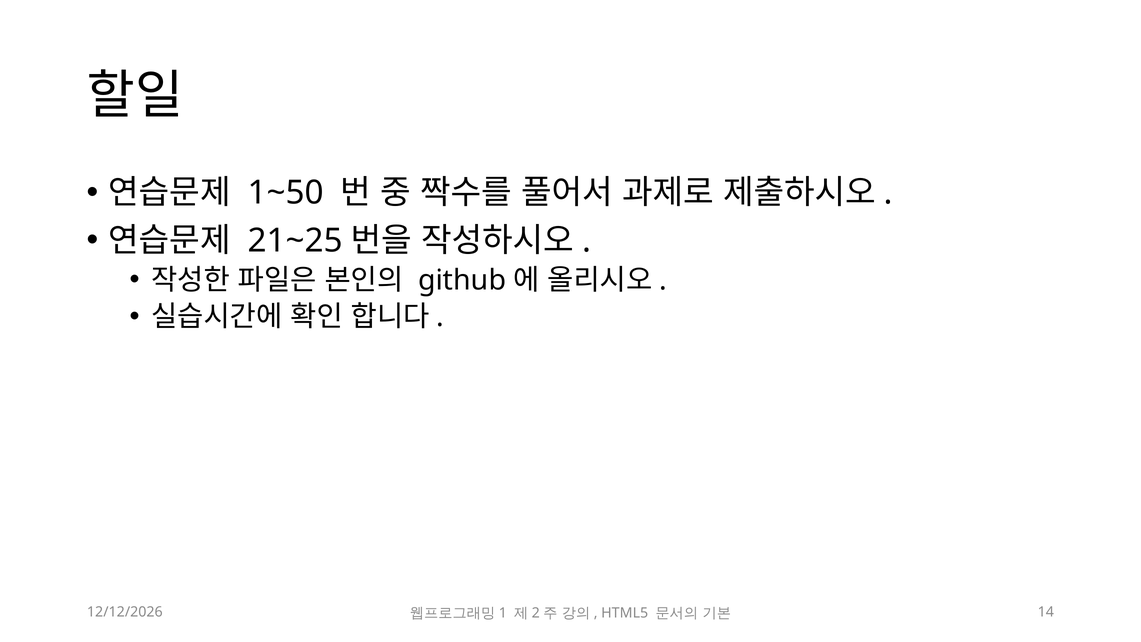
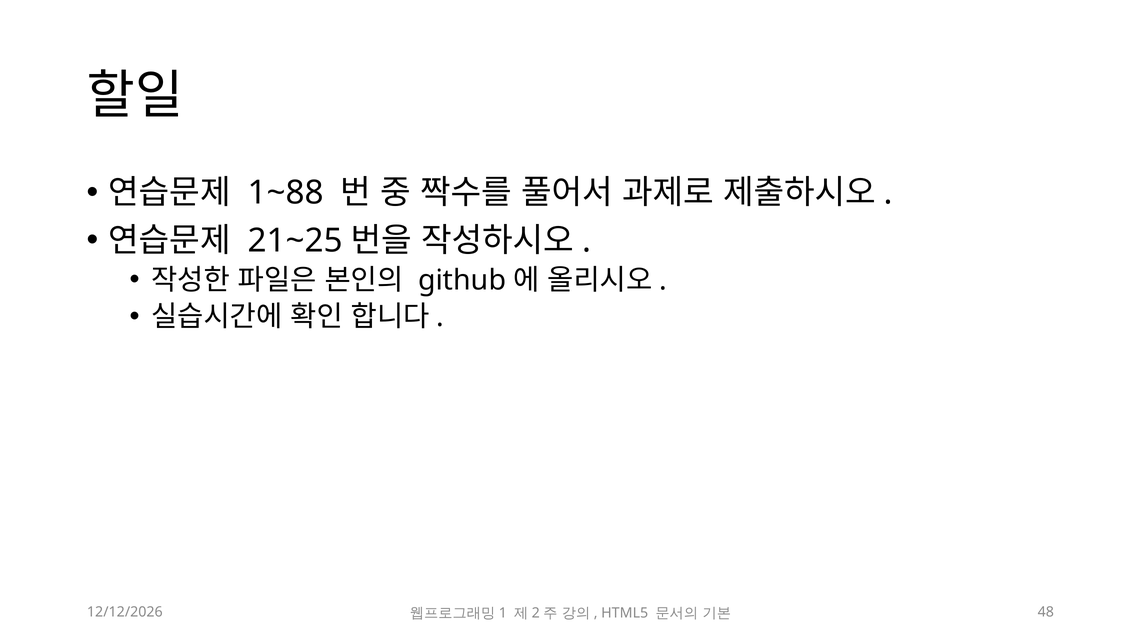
1~50: 1~50 -> 1~88
14: 14 -> 48
